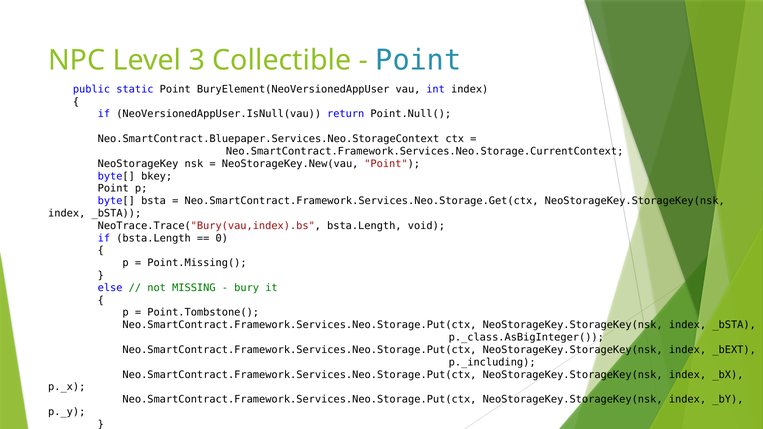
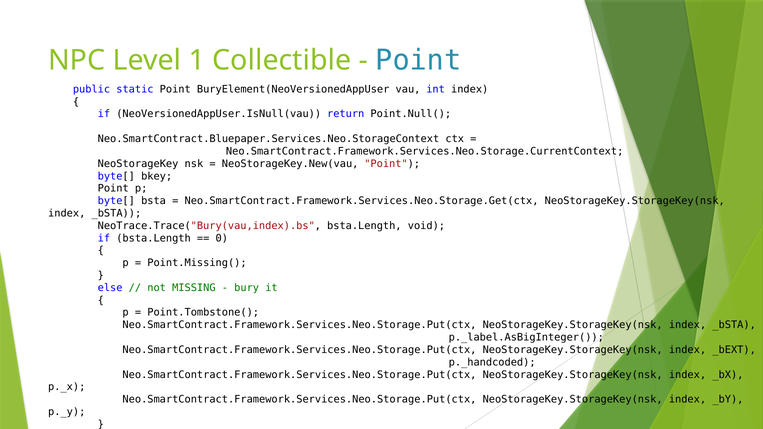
3: 3 -> 1
p._class.AsBigInteger(: p._class.AsBigInteger( -> p._label.AsBigInteger(
p._including: p._including -> p._handcoded
